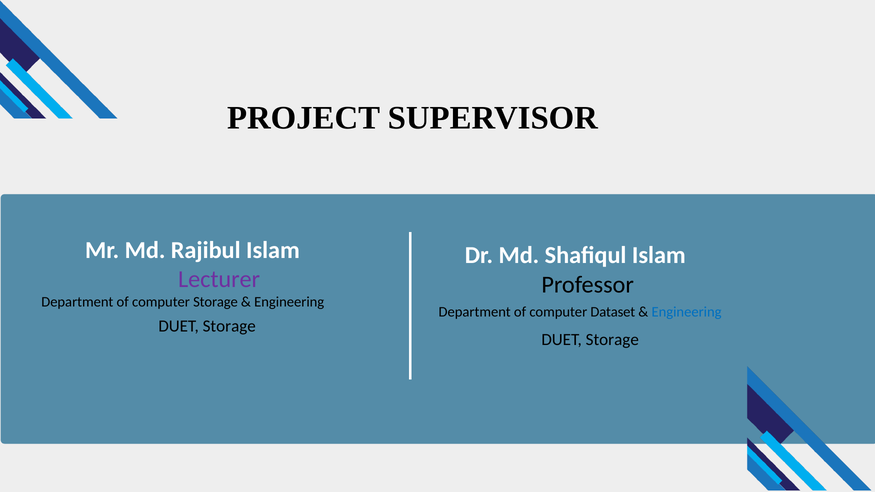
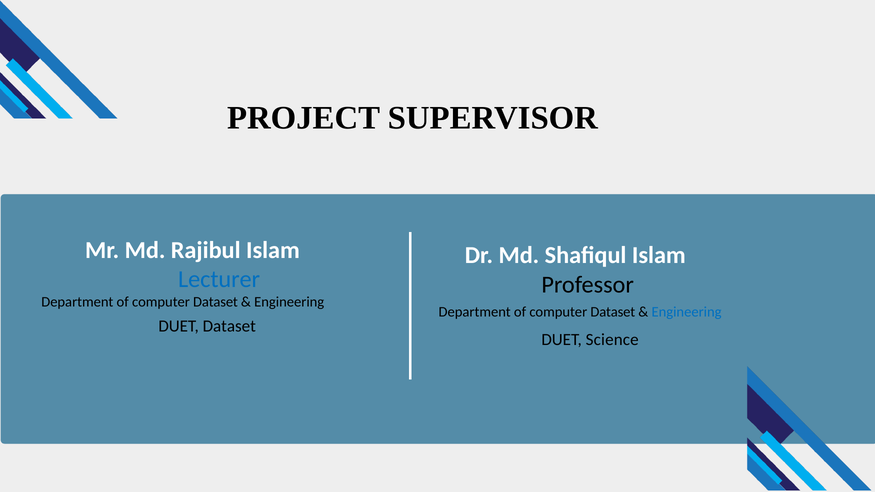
Lecturer colour: purple -> blue
Storage at (215, 302): Storage -> Dataset
Storage at (229, 326): Storage -> Dataset
Storage at (612, 340): Storage -> Science
